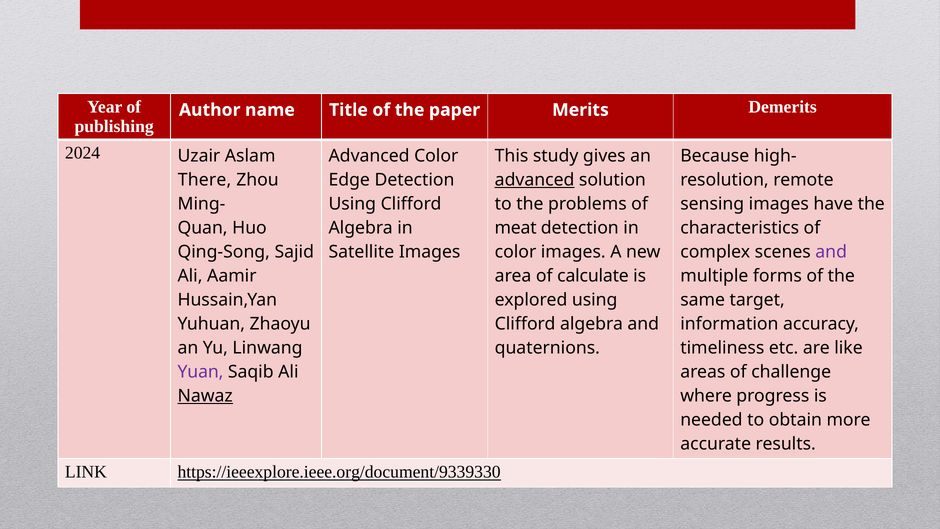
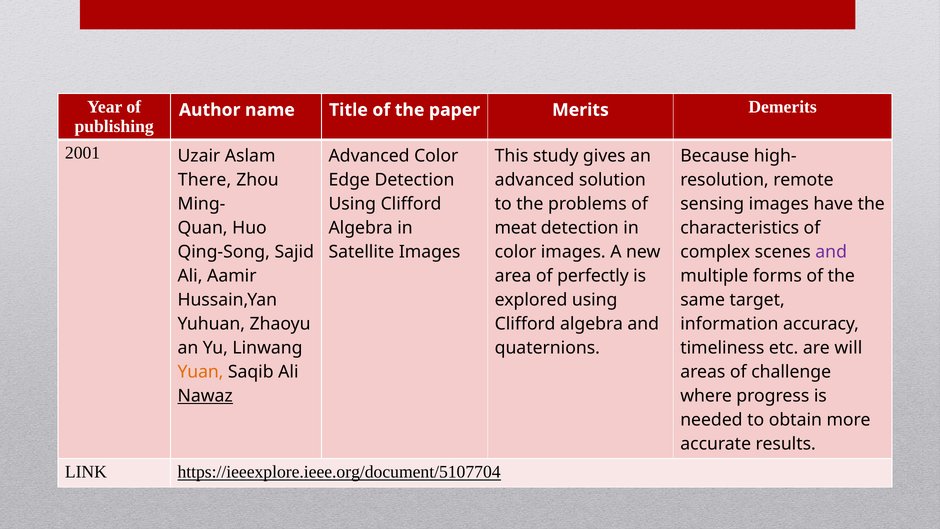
2024: 2024 -> 2001
advanced at (535, 180) underline: present -> none
calculate: calculate -> perfectly
like: like -> will
Yuan colour: purple -> orange
https://ieeexplore.ieee.org/document/9339330: https://ieeexplore.ieee.org/document/9339330 -> https://ieeexplore.ieee.org/document/5107704
